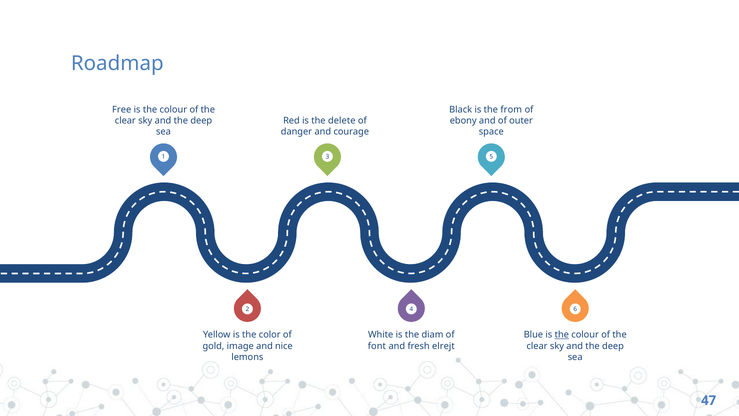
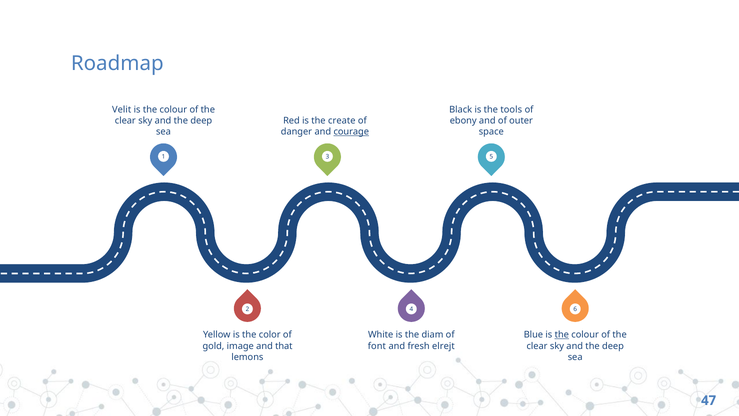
Free: Free -> Velit
from: from -> tools
delete: delete -> create
courage underline: none -> present
nice: nice -> that
